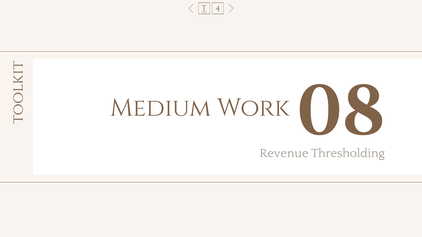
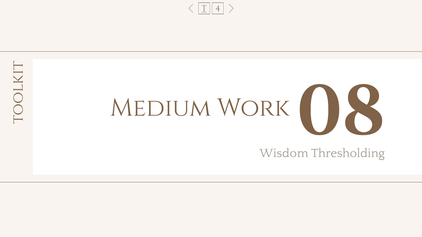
Revenue: Revenue -> Wisdom
